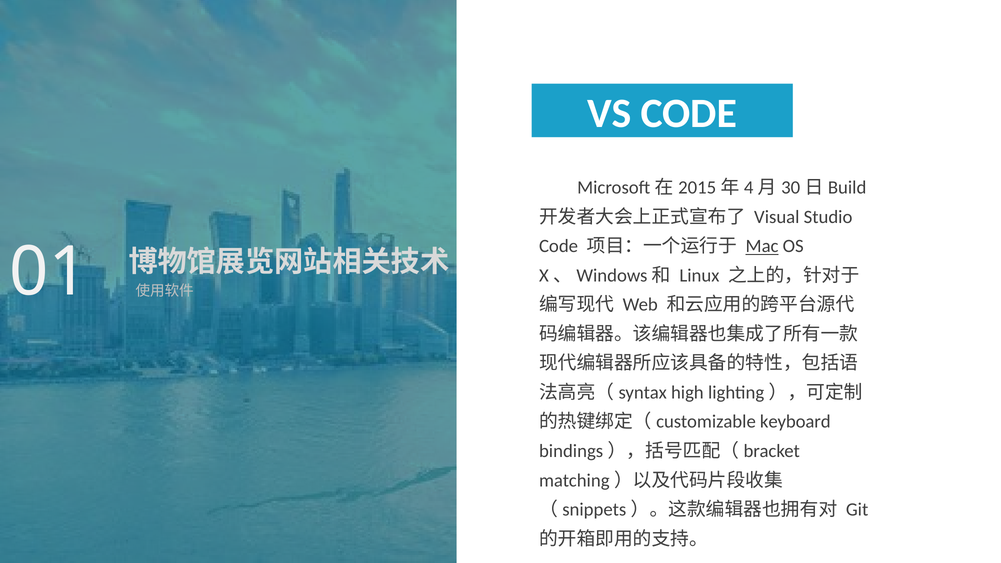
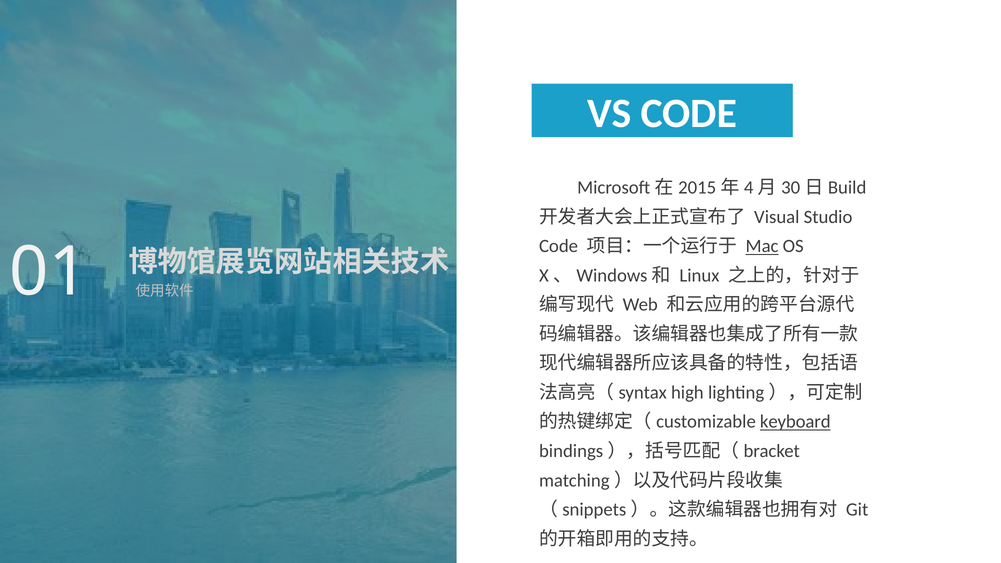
keyboard underline: none -> present
